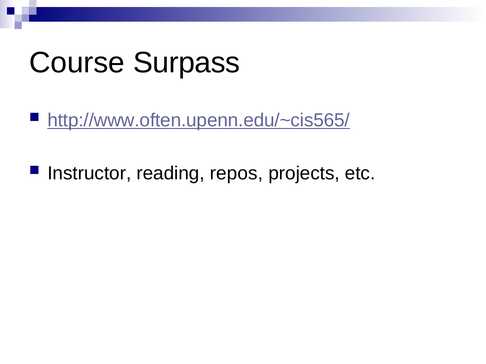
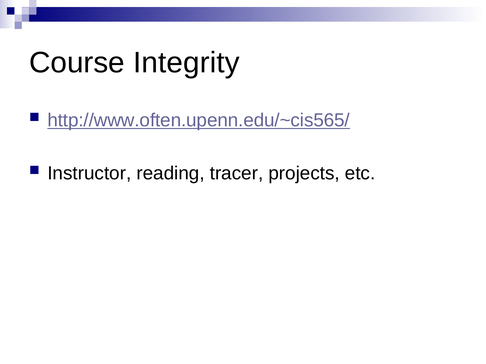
Surpass: Surpass -> Integrity
repos: repos -> tracer
